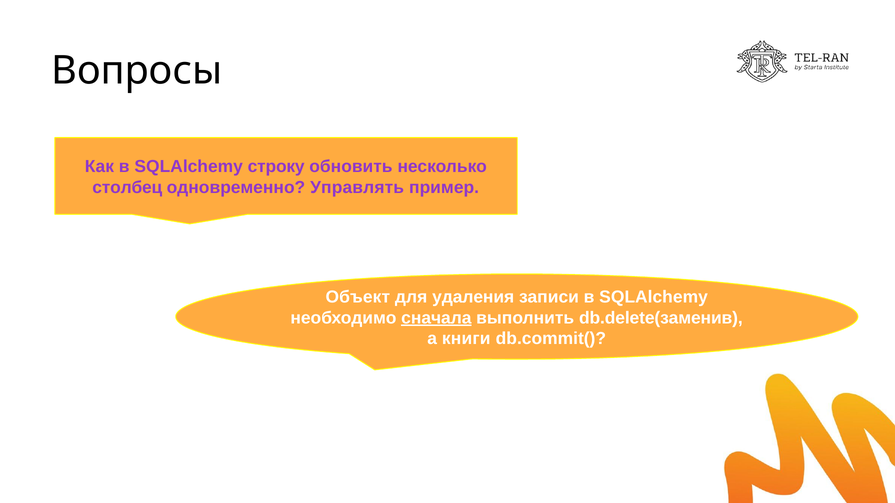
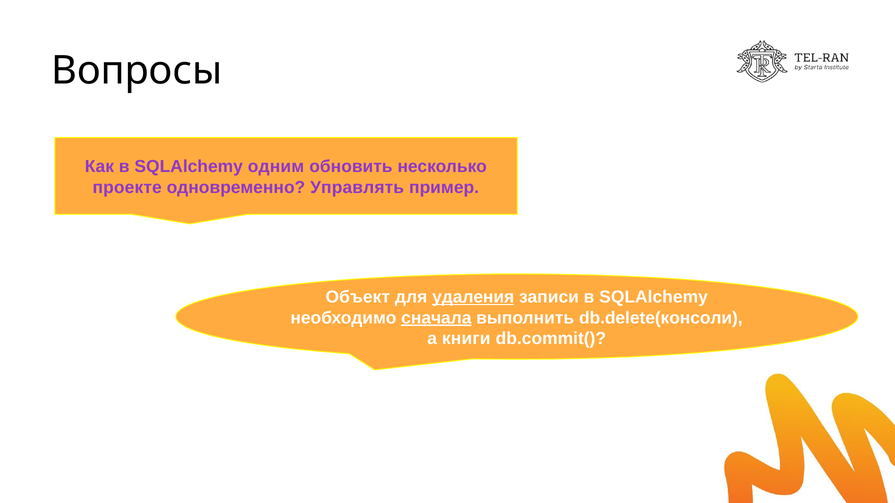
строку: строку -> одним
столбец: столбец -> проекте
удаления underline: none -> present
db.delete(заменив: db.delete(заменив -> db.delete(консоли
